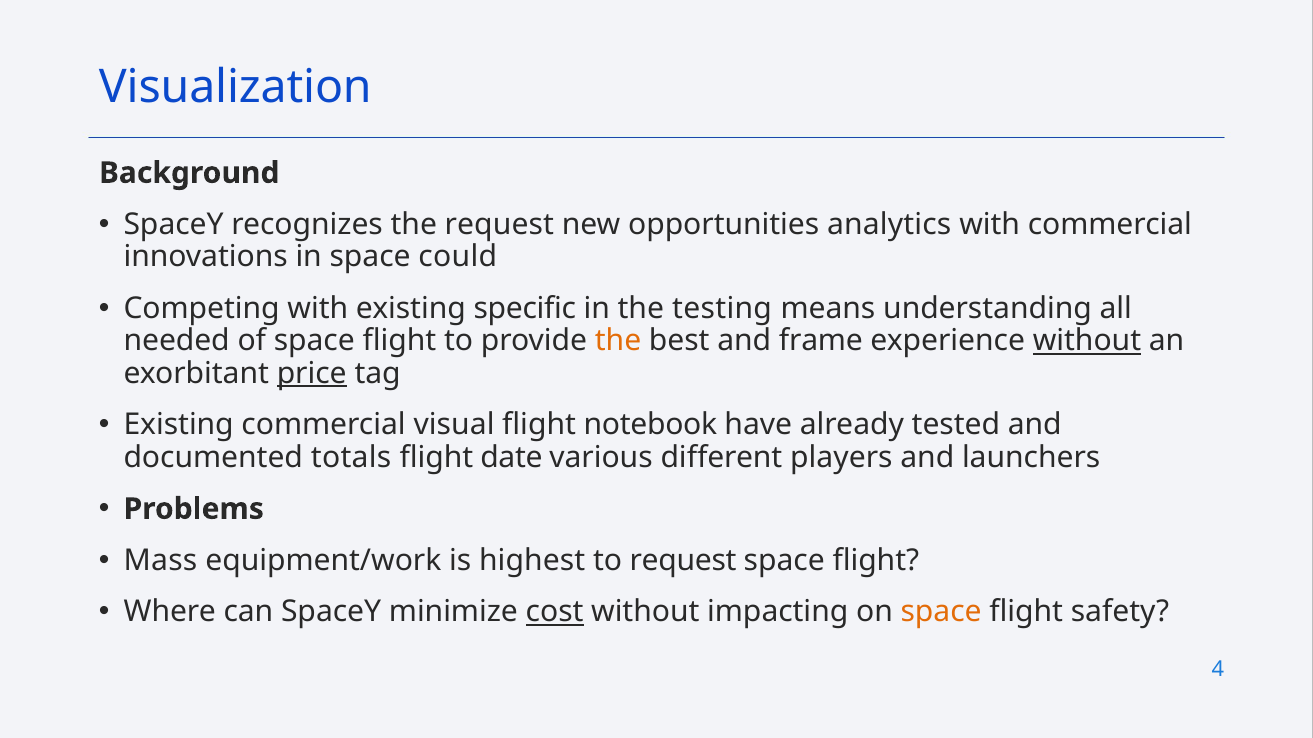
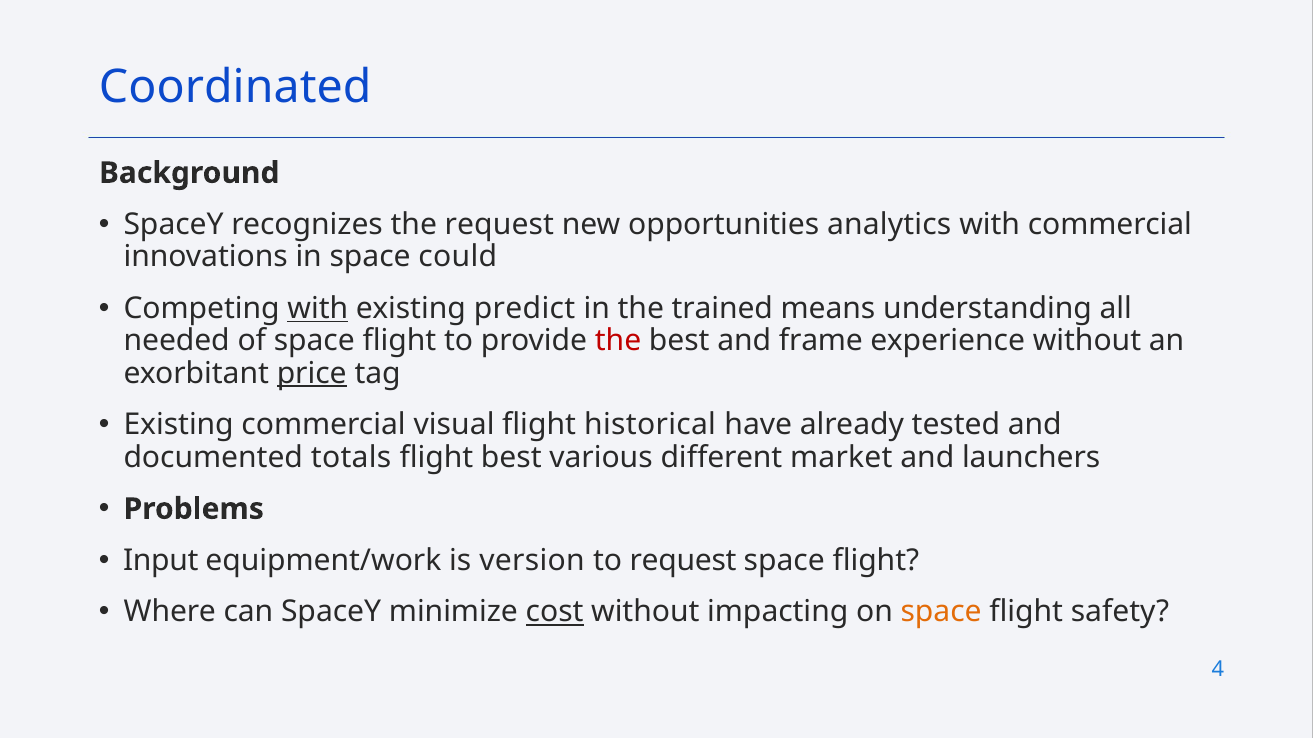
Visualization: Visualization -> Coordinated
with at (318, 309) underline: none -> present
specific: specific -> predict
testing: testing -> trained
the at (618, 341) colour: orange -> red
without at (1087, 341) underline: present -> none
notebook: notebook -> historical
flight date: date -> best
players: players -> market
Mass: Mass -> Input
highest: highest -> version
